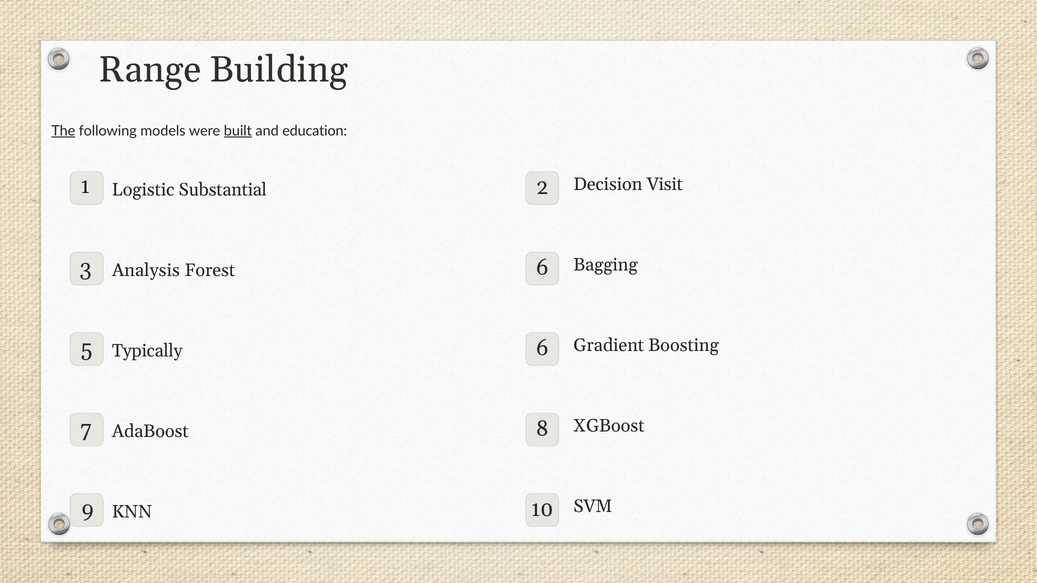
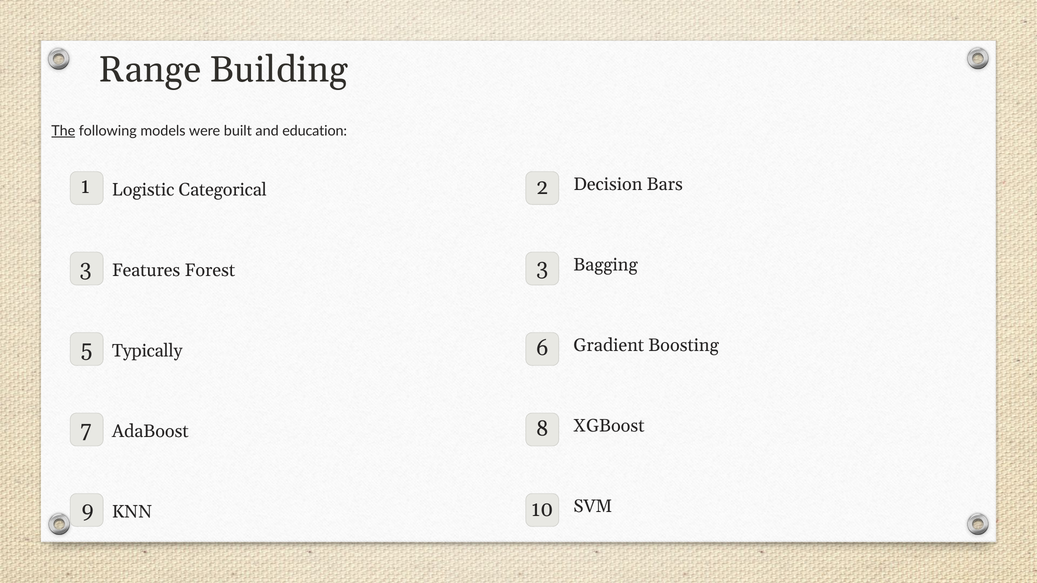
built underline: present -> none
Substantial: Substantial -> Categorical
Visit: Visit -> Bars
Analysis: Analysis -> Features
Forest 6: 6 -> 3
